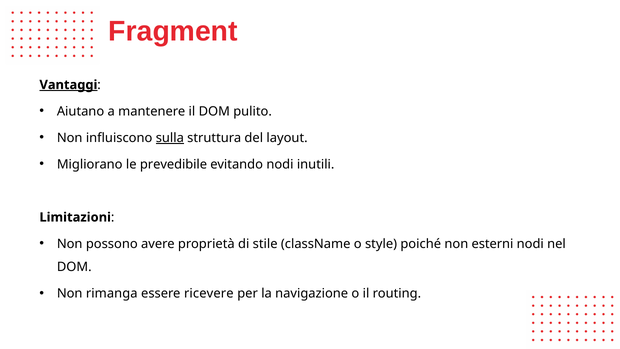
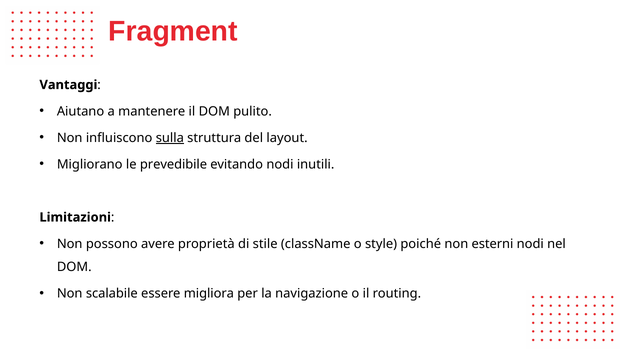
Vantaggi underline: present -> none
rimanga: rimanga -> scalabile
ricevere: ricevere -> migliora
